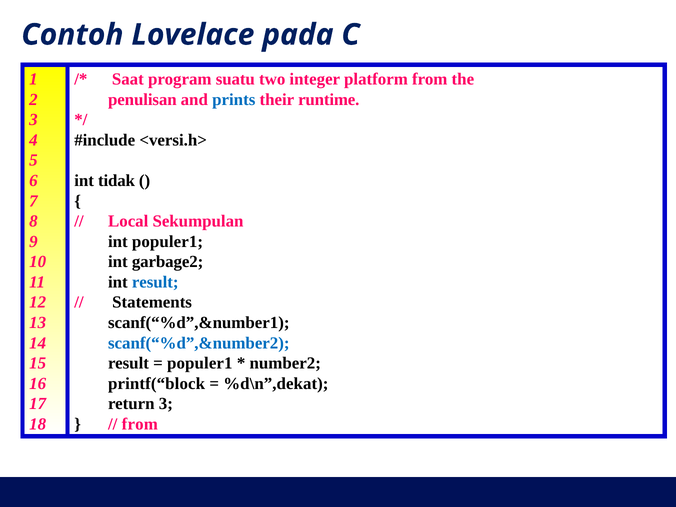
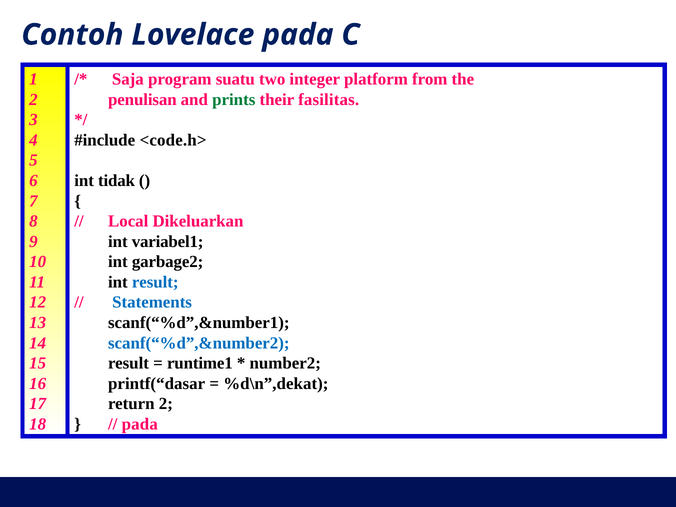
Saat: Saat -> Saja
prints colour: blue -> green
runtime: runtime -> fasilitas
<versi.h>: <versi.h> -> <code.h>
Sekumpulan: Sekumpulan -> Dikeluarkan
int populer1: populer1 -> variabel1
Statements colour: black -> blue
populer1 at (200, 363): populer1 -> runtime1
printf(“block: printf(“block -> printf(“dasar
return 3: 3 -> 2
from at (140, 424): from -> pada
